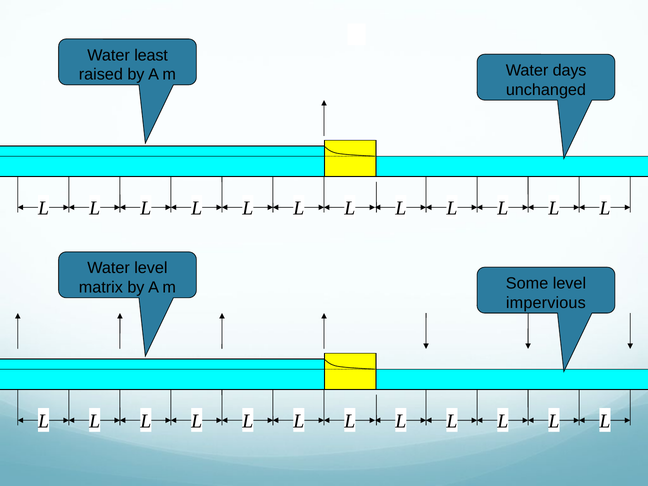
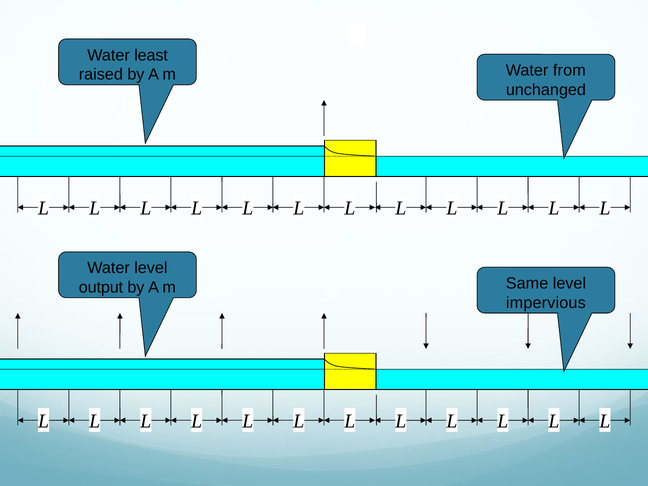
days: days -> from
matrix: matrix -> output
Some: Some -> Same
